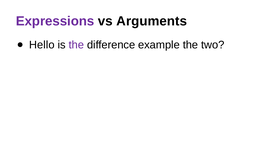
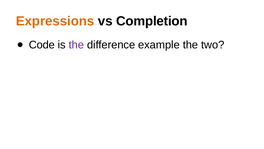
Expressions colour: purple -> orange
Arguments: Arguments -> Completion
Hello: Hello -> Code
